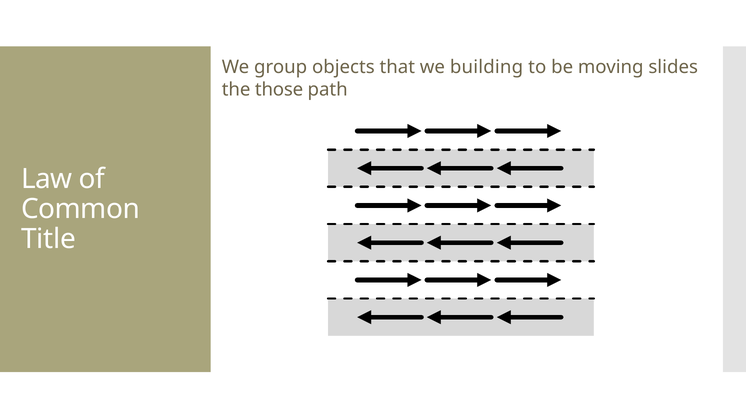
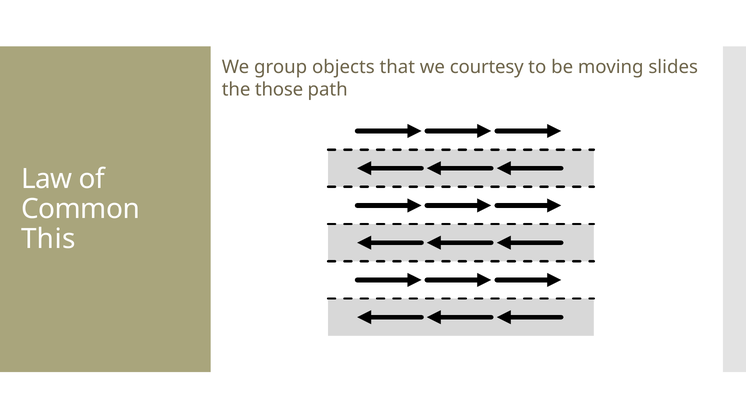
building: building -> courtesy
Title: Title -> This
